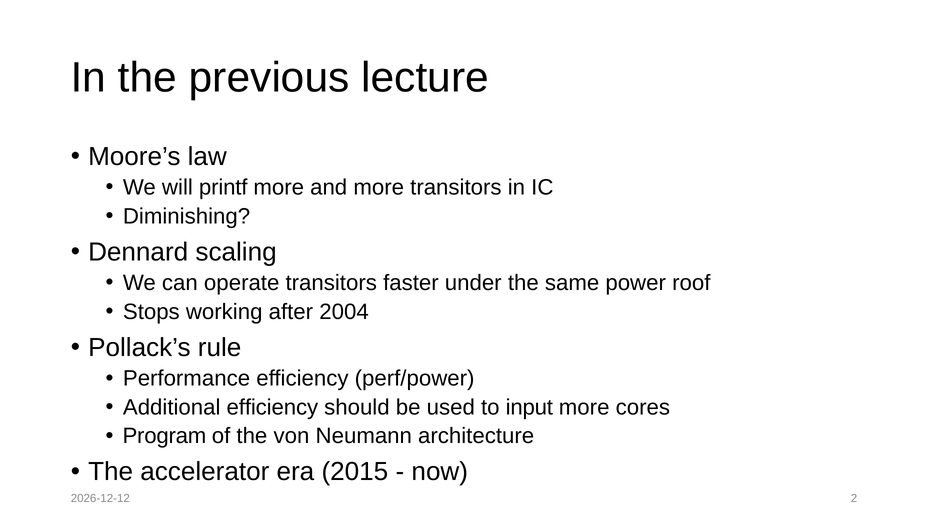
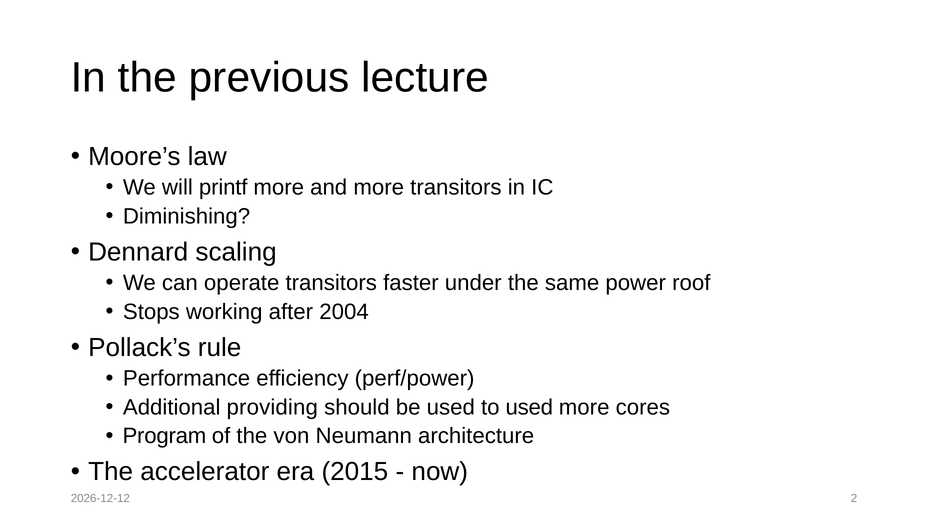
Additional efficiency: efficiency -> providing
to input: input -> used
